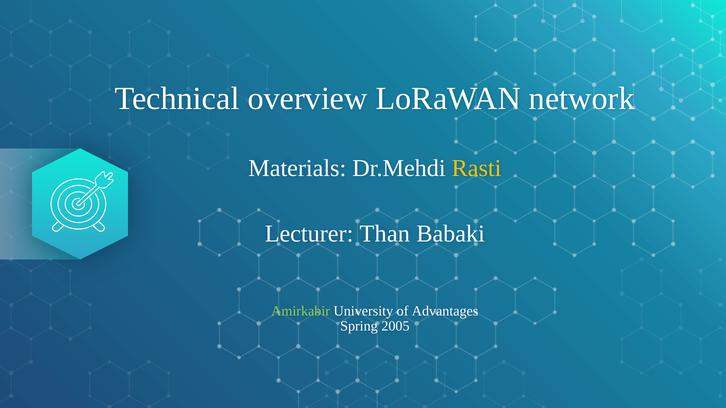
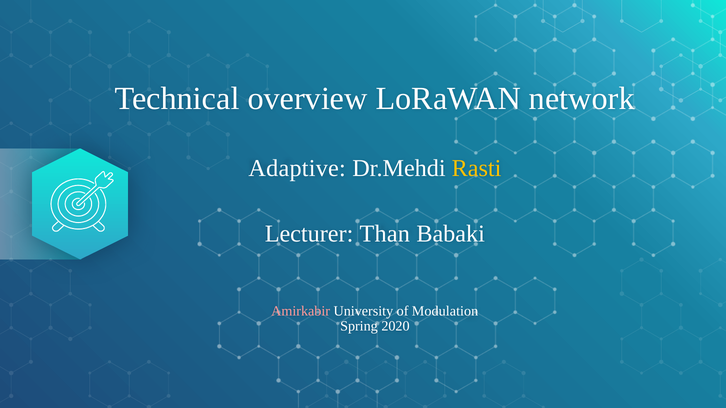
Materials: Materials -> Adaptive
Amirkabir colour: light green -> pink
Advantages: Advantages -> Modulation
2005: 2005 -> 2020
